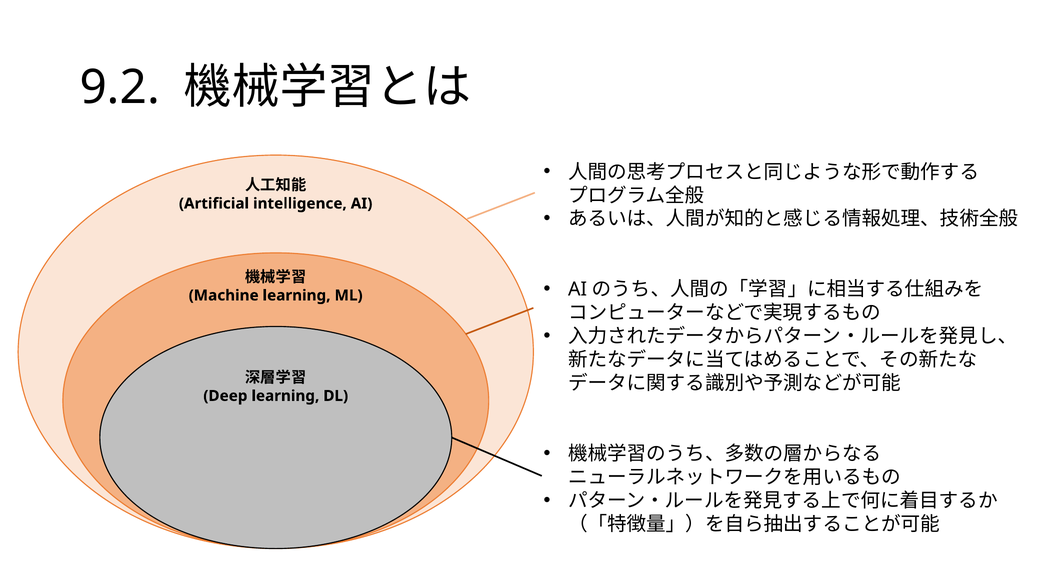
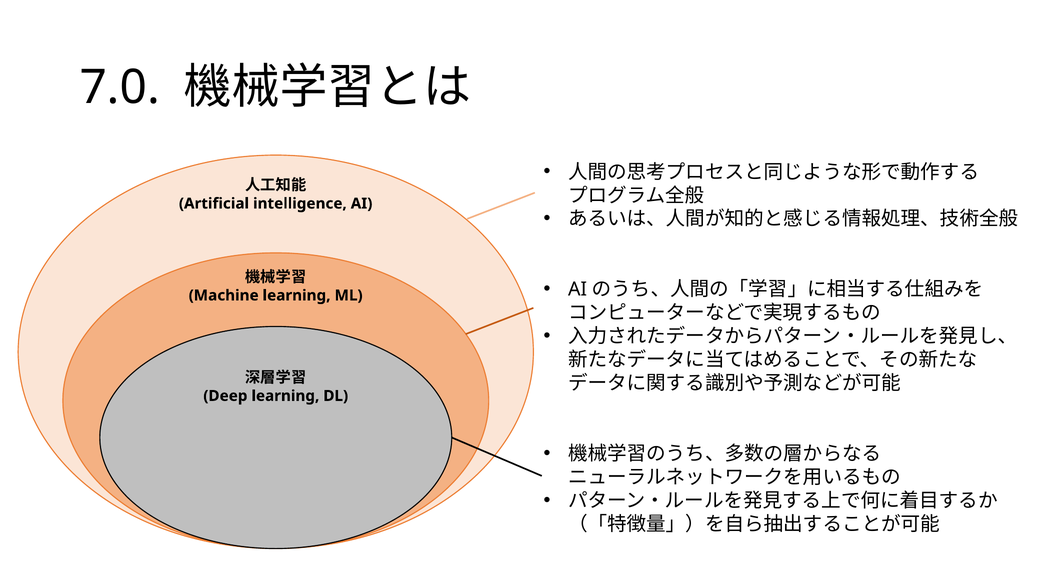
9.2: 9.2 -> 7.0
